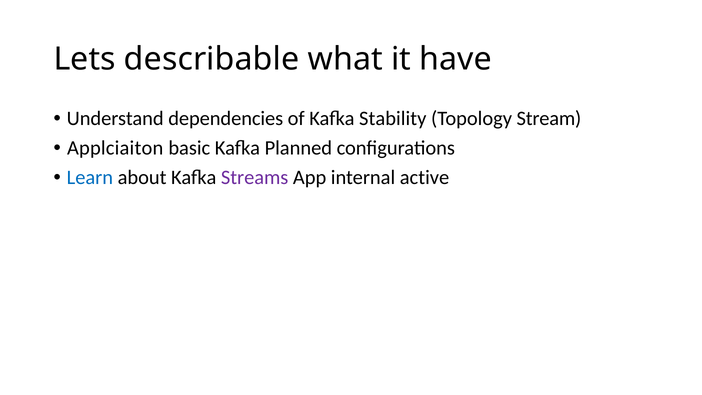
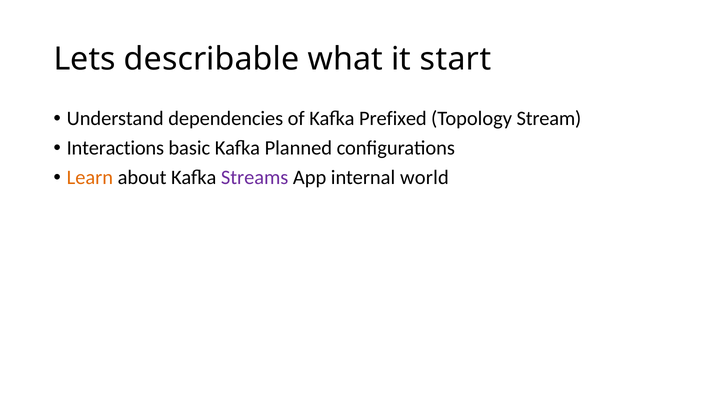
have: have -> start
Stability: Stability -> Prefixed
Applciaiton: Applciaiton -> Interactions
Learn colour: blue -> orange
active: active -> world
